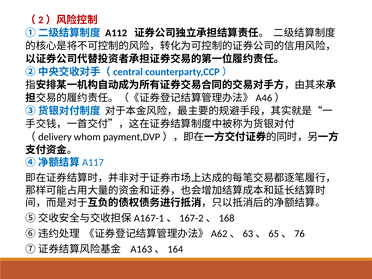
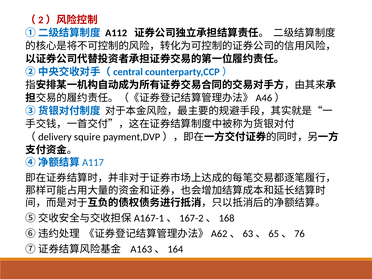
whom: whom -> squire
